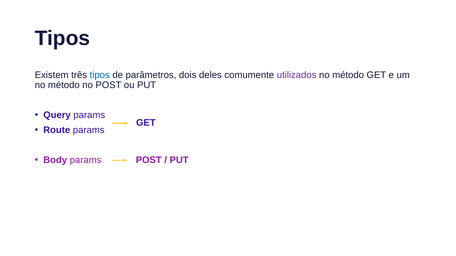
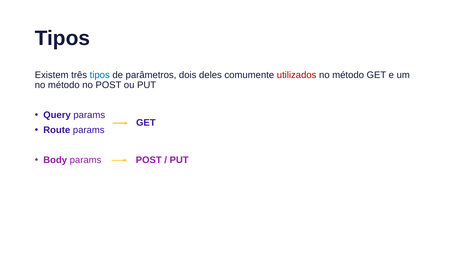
utilizados colour: purple -> red
